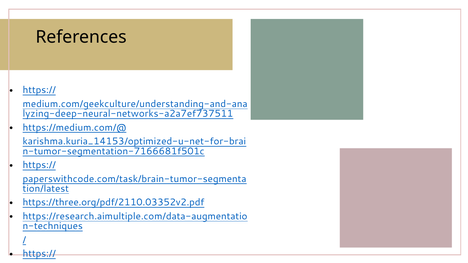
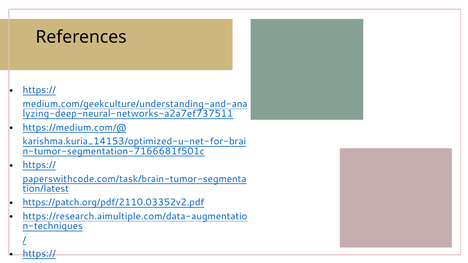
https://three.org/pdf/2110.03352v2.pdf: https://three.org/pdf/2110.03352v2.pdf -> https://patch.org/pdf/2110.03352v2.pdf
